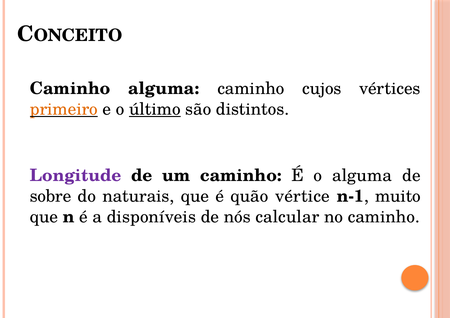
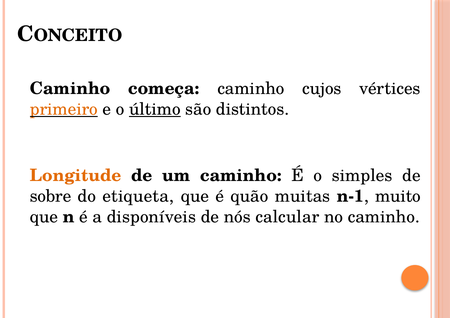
Caminho alguma: alguma -> começa
Longitude colour: purple -> orange
o alguma: alguma -> simples
naturais: naturais -> etiqueta
vértice: vértice -> muitas
